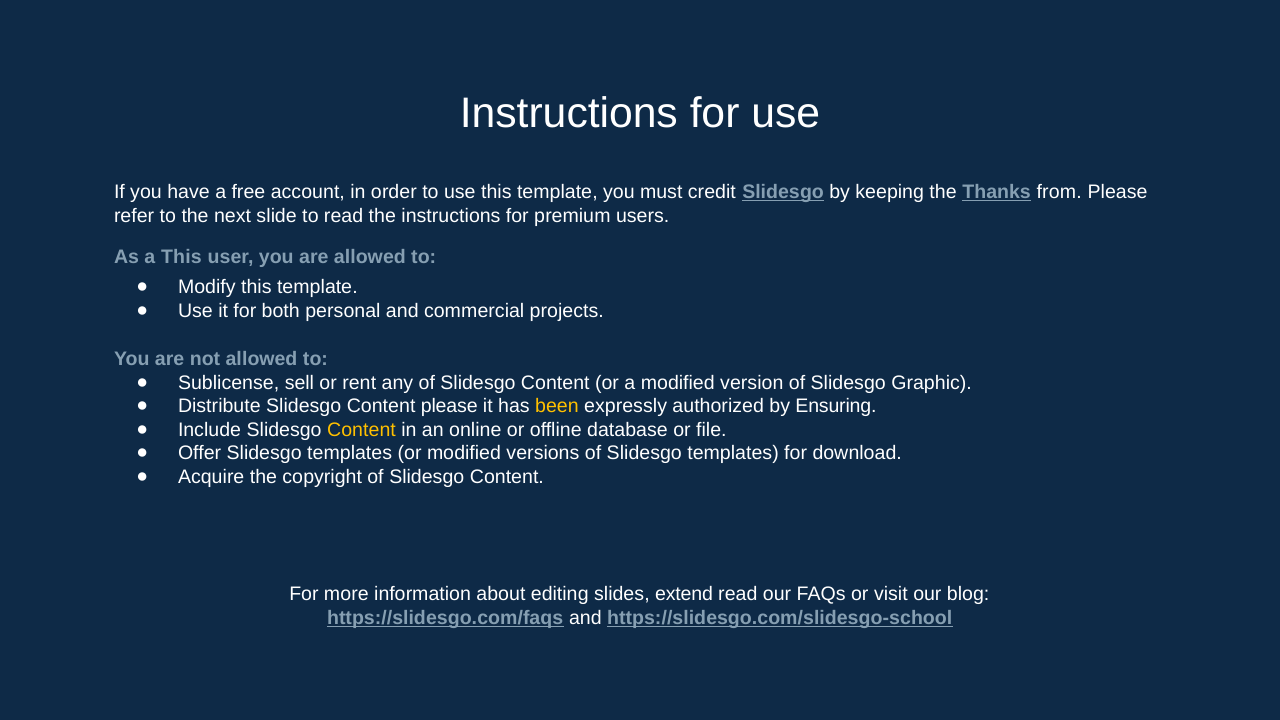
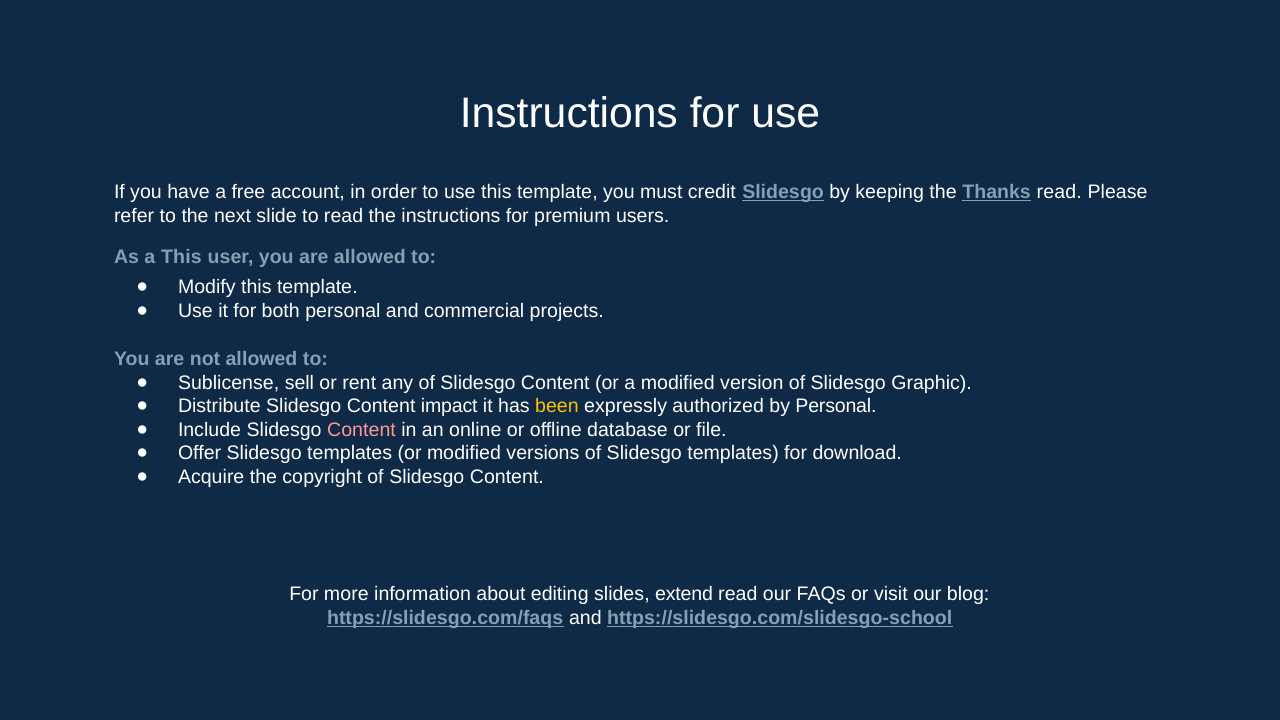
Thanks from: from -> read
Content please: please -> impact
by Ensuring: Ensuring -> Personal
Content at (361, 430) colour: yellow -> pink
